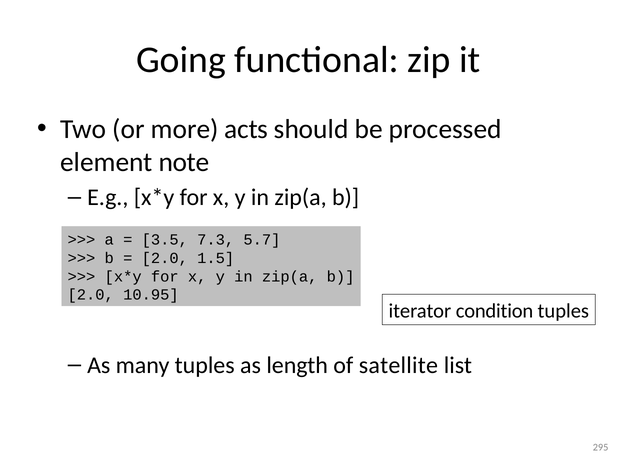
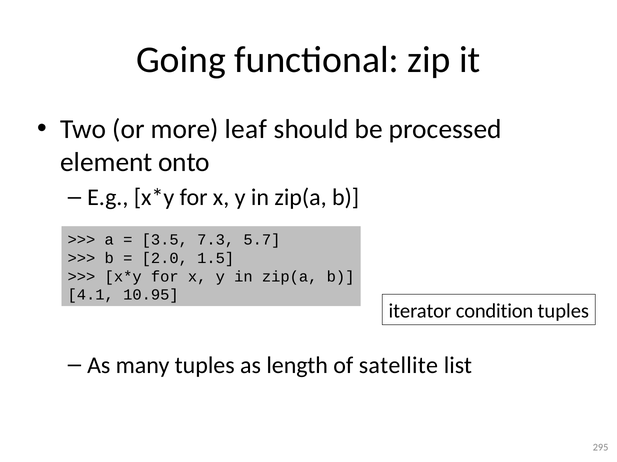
acts: acts -> leaf
note: note -> onto
2.0 at (91, 295): 2.0 -> 4.1
